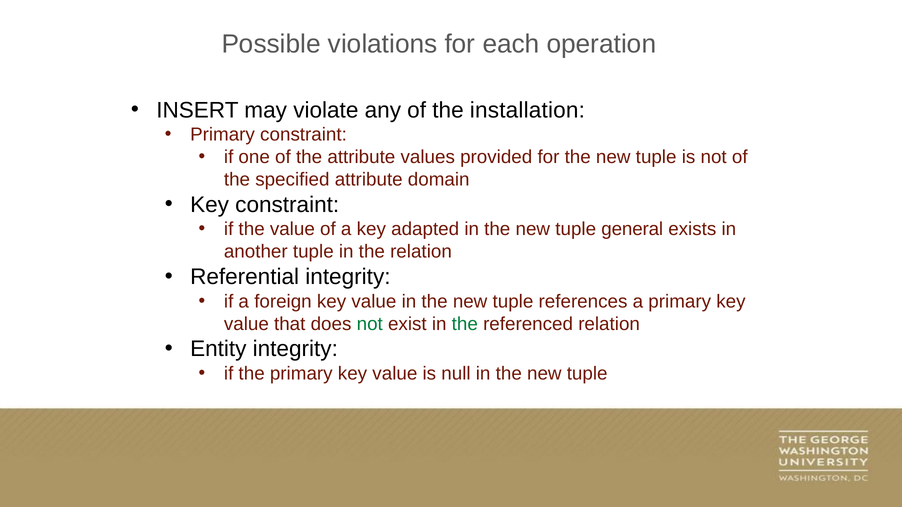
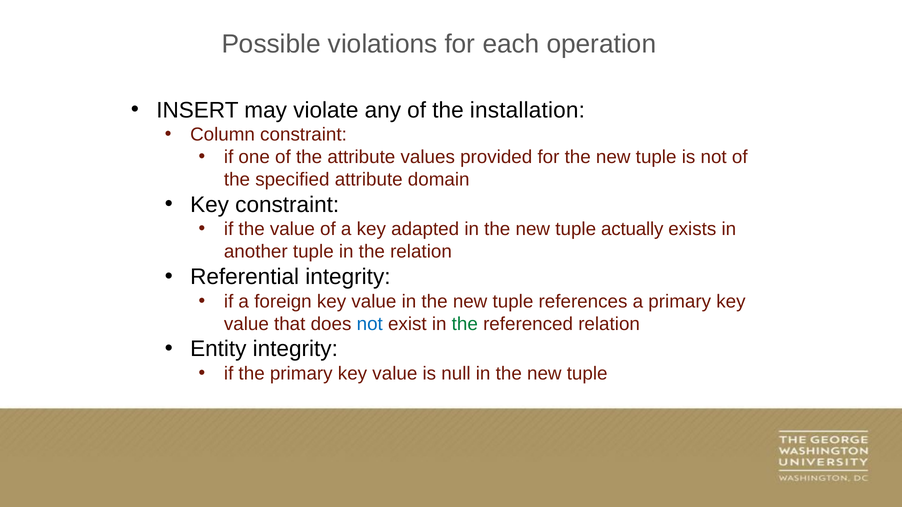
Primary at (223, 135): Primary -> Column
general: general -> actually
not at (370, 324) colour: green -> blue
